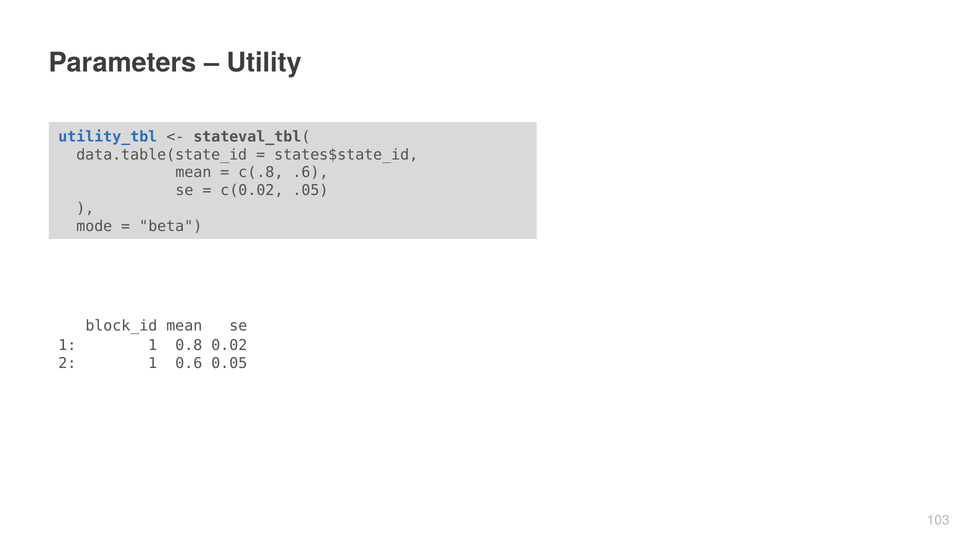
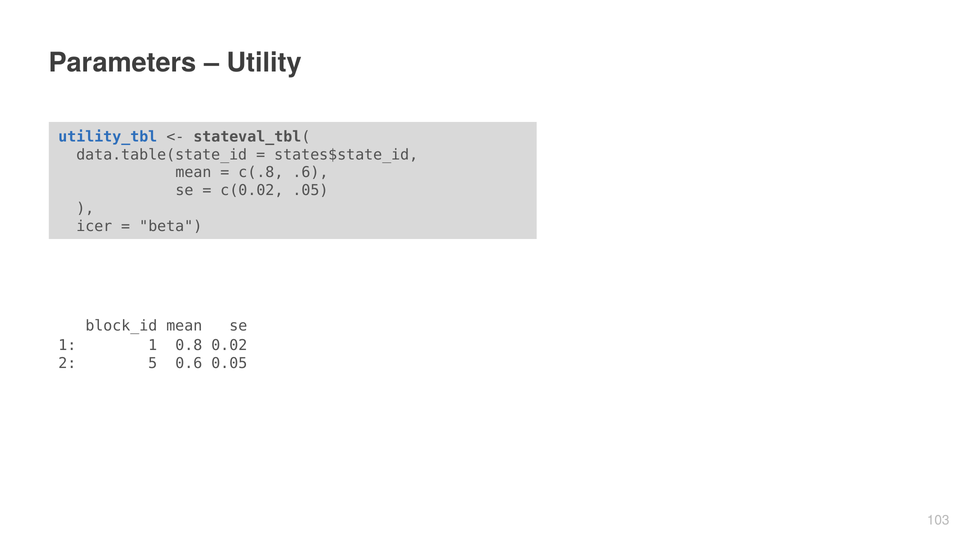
mode: mode -> icer
2 1: 1 -> 5
